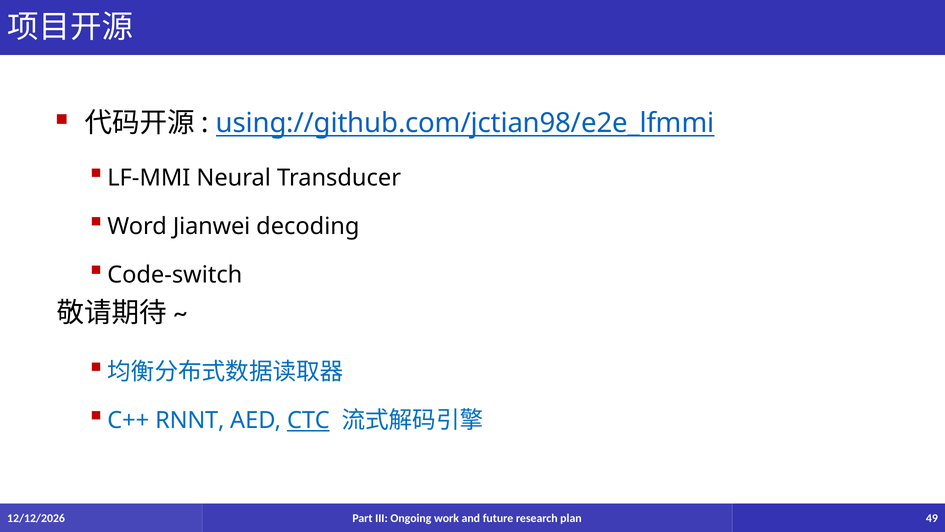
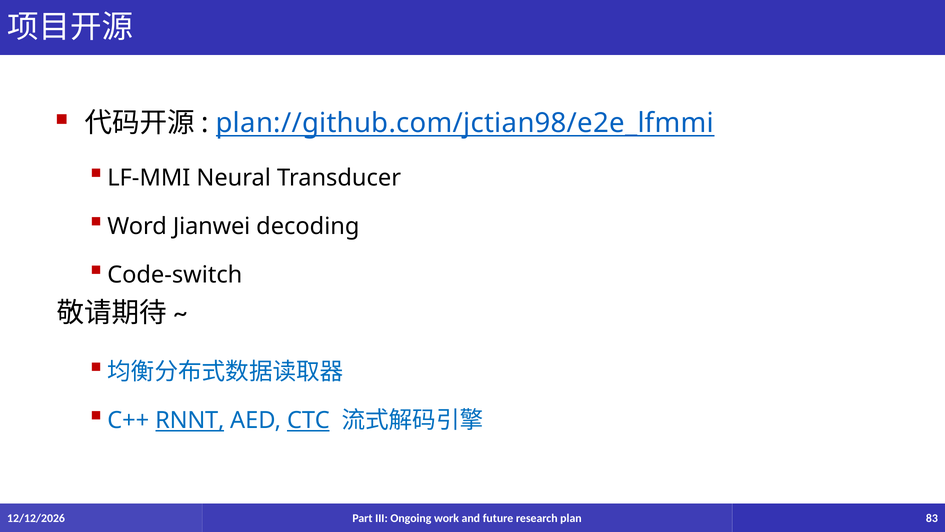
using://github.com/jctian98/e2e_lfmmi: using://github.com/jctian98/e2e_lfmmi -> plan://github.com/jctian98/e2e_lfmmi
RNNT underline: none -> present
49: 49 -> 83
